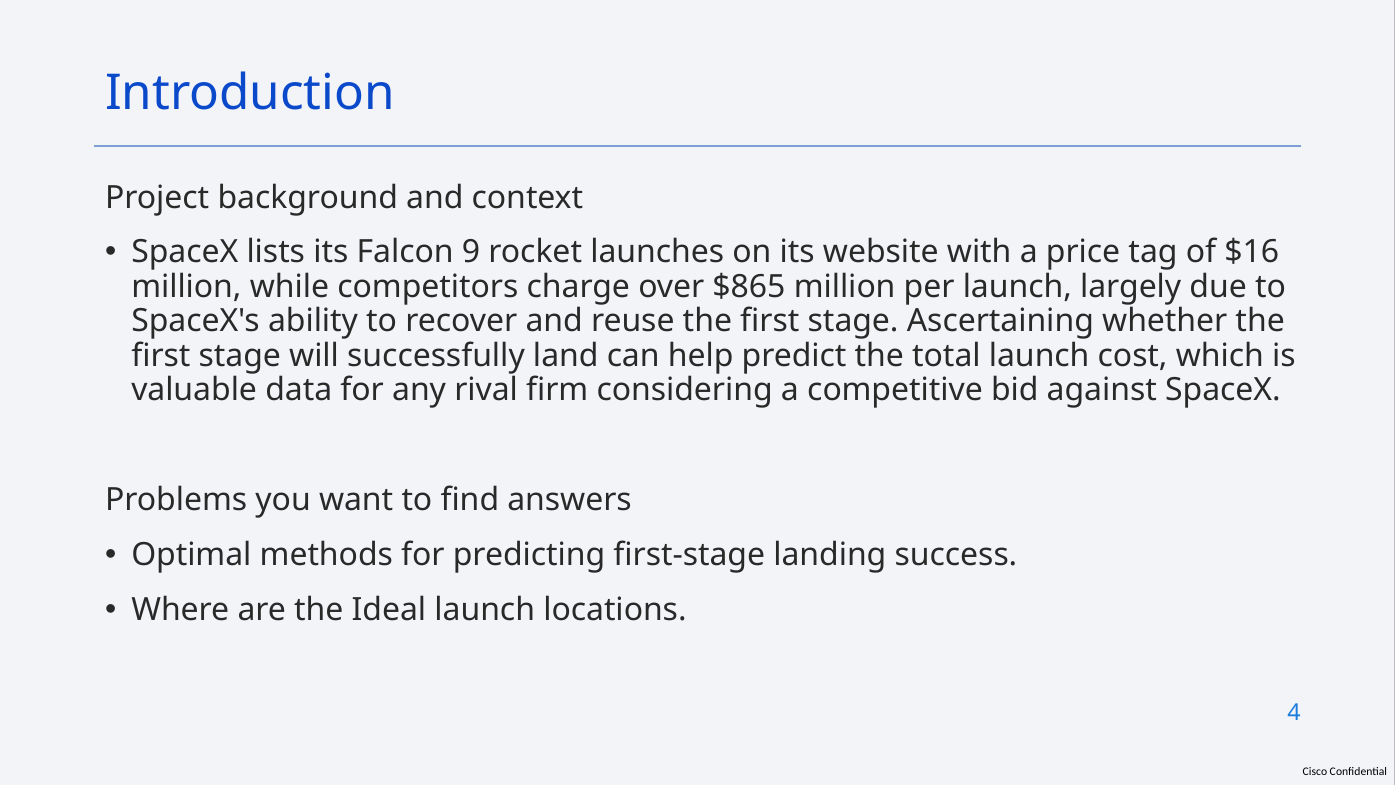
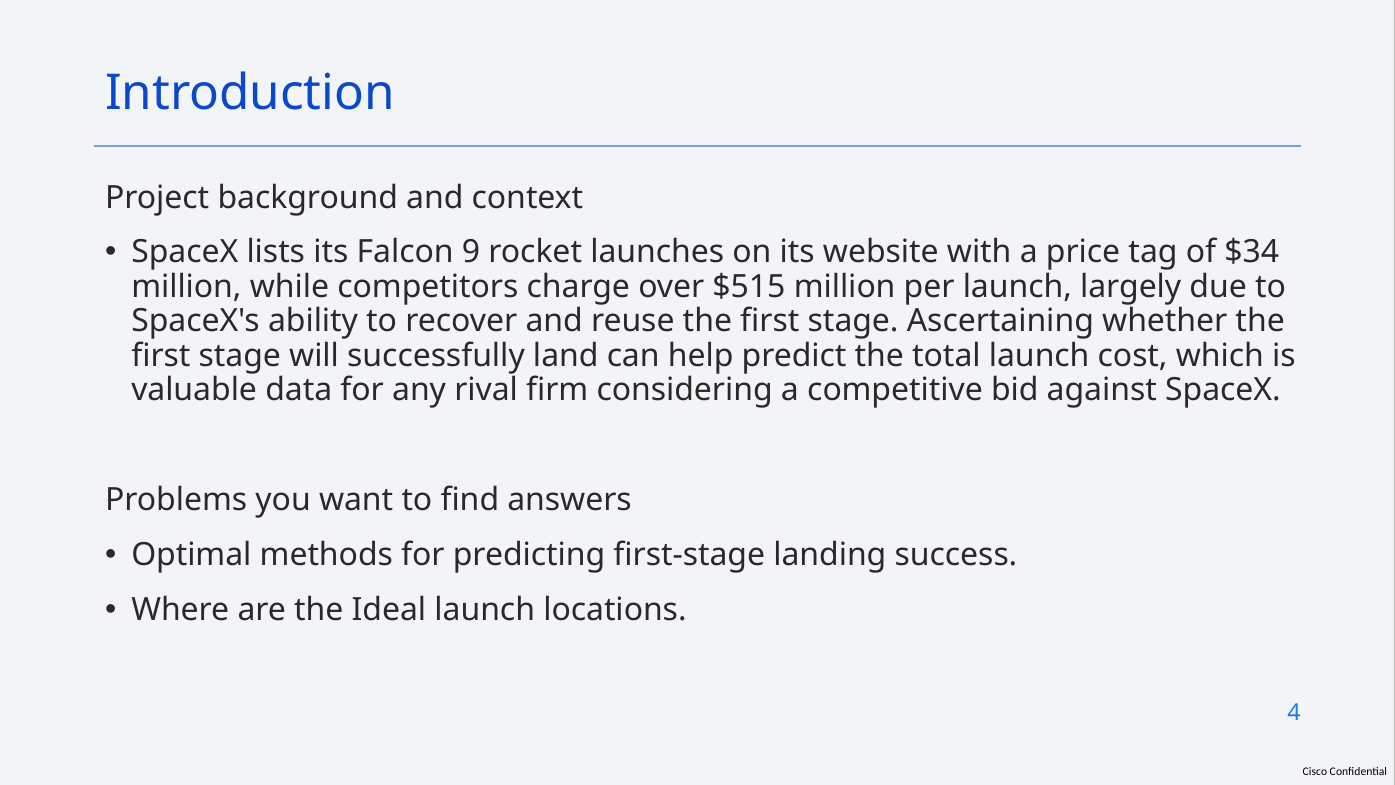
$16: $16 -> $34
$865: $865 -> $515
